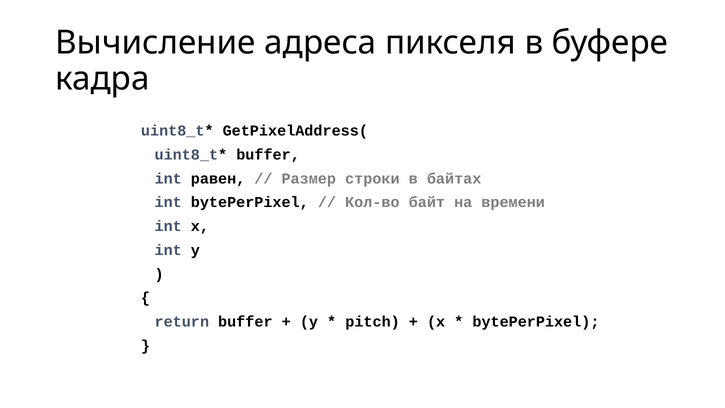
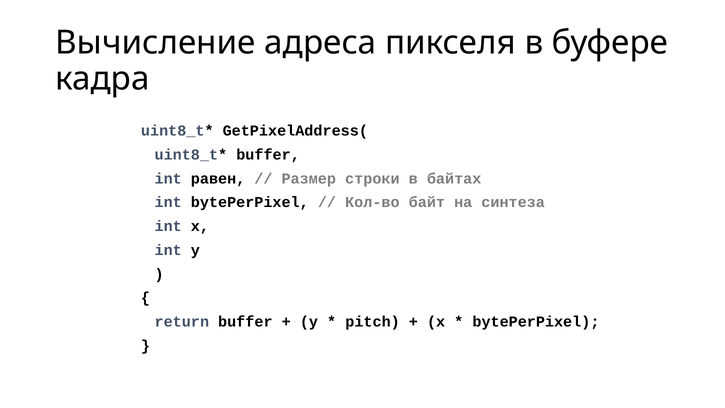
времени: времени -> синтеза
